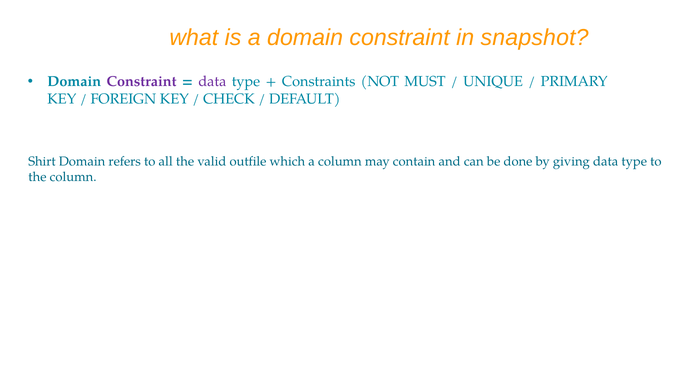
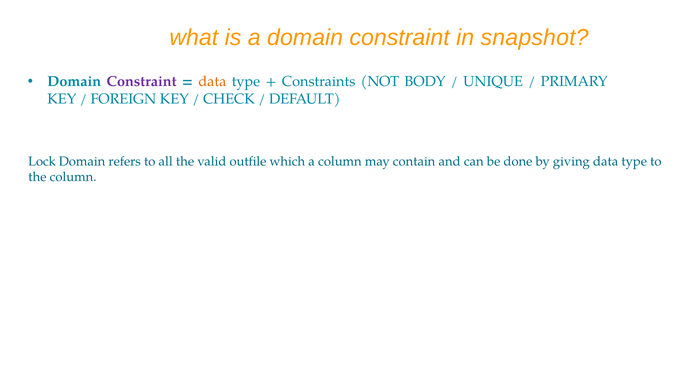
data at (212, 82) colour: purple -> orange
MUST: MUST -> BODY
Shirt: Shirt -> Lock
